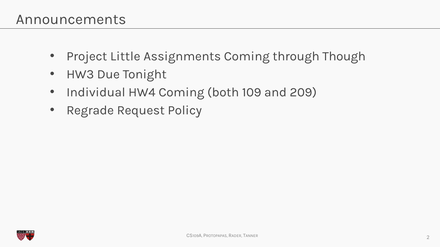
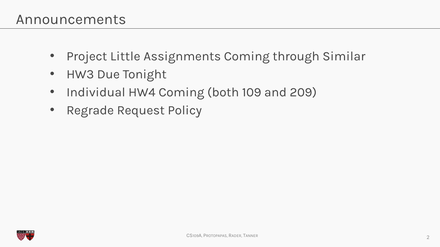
Though: Though -> Similar
